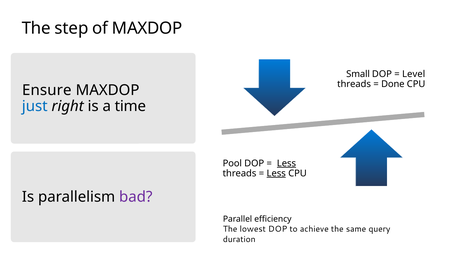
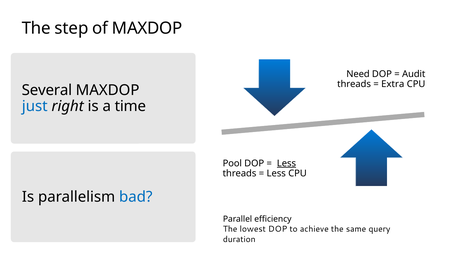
Small: Small -> Need
Level: Level -> Audit
Done: Done -> Extra
Ensure: Ensure -> Several
Less at (276, 173) underline: present -> none
bad colour: purple -> blue
